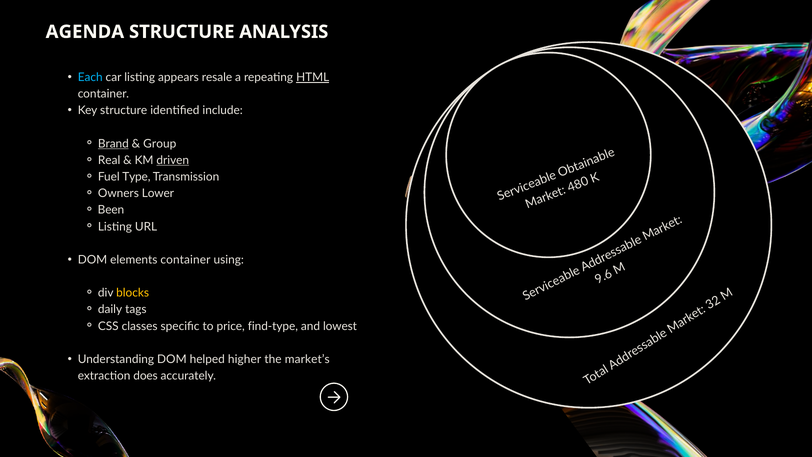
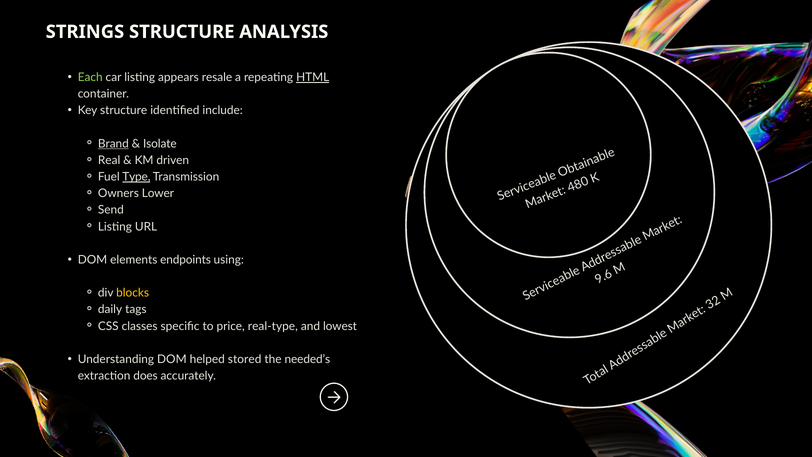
AGENDA: AGENDA -> STRINGS
Each colour: light blue -> light green
Group: Group -> Isolate
driven underline: present -> none
Type underline: none -> present
Been: Been -> Send
elements container: container -> endpoints
find-type: find-type -> real-type
higher: higher -> stored
market’s: market’s -> needed’s
